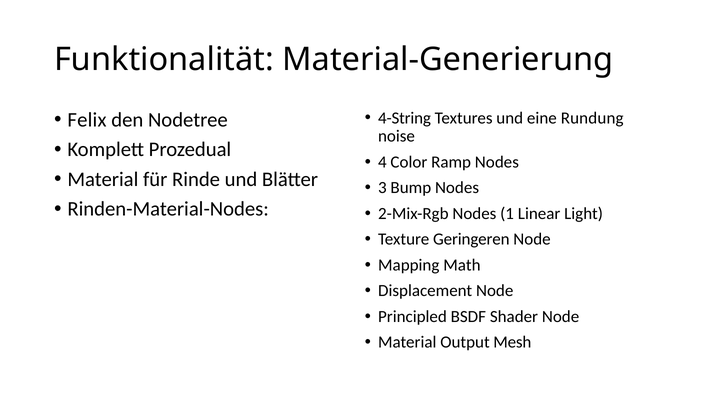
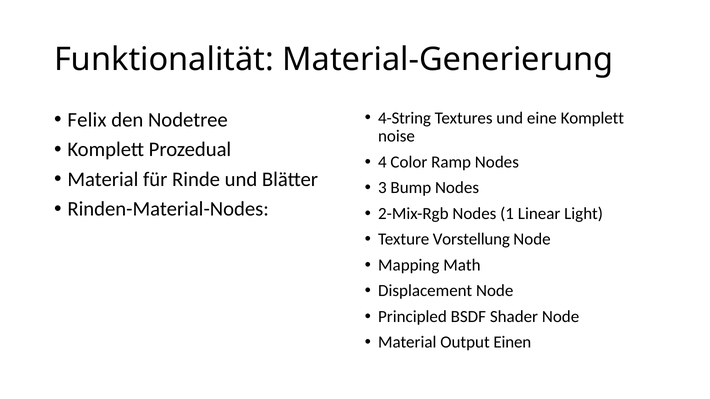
eine Rundung: Rundung -> Komplett
Geringeren: Geringeren -> Vorstellung
Mesh: Mesh -> Einen
